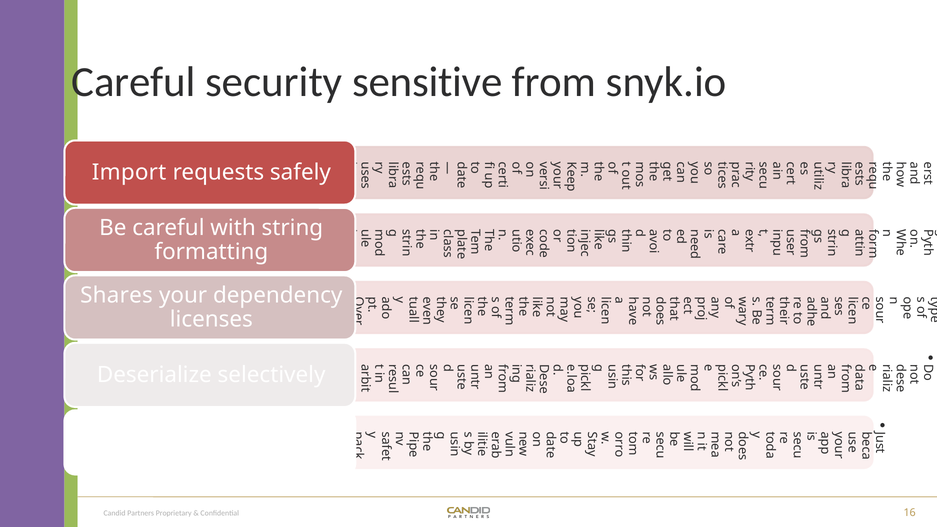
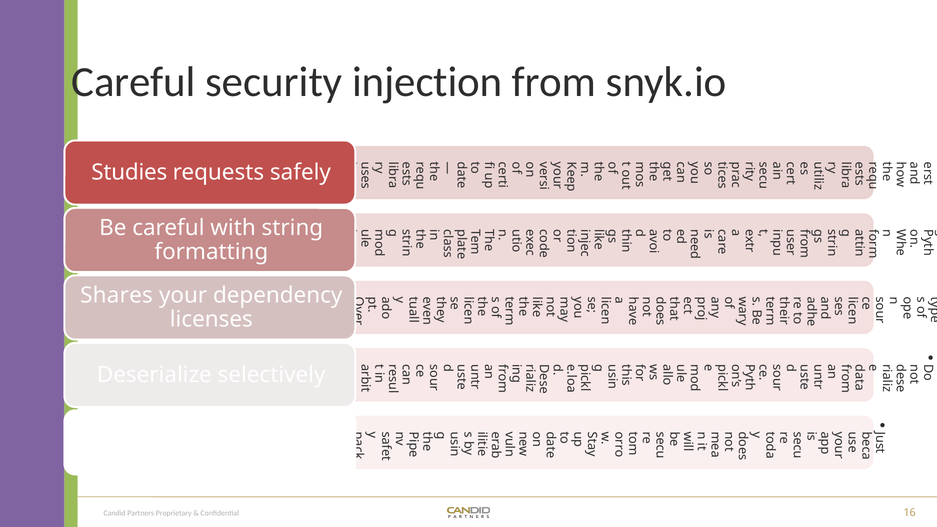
sensitive: sensitive -> injection
Import: Import -> Studies
